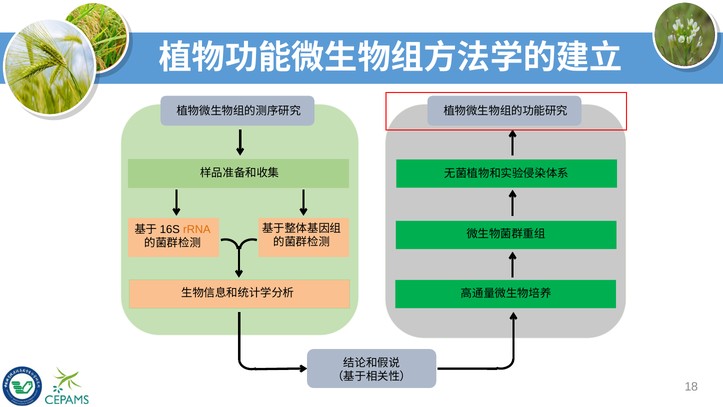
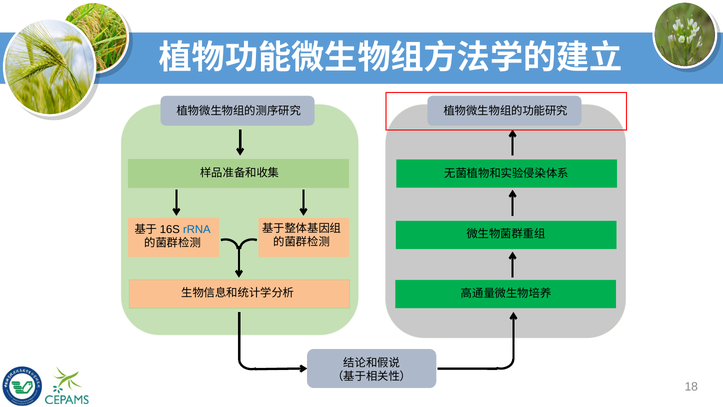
rRNA colour: orange -> blue
